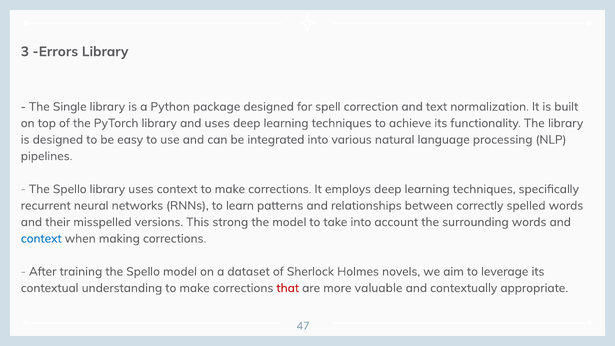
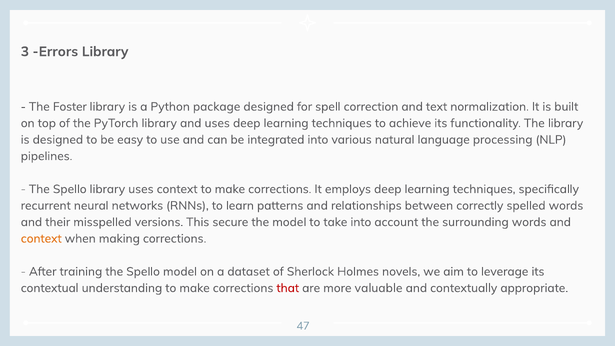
Single: Single -> Foster
strong: strong -> secure
context at (41, 239) colour: blue -> orange
